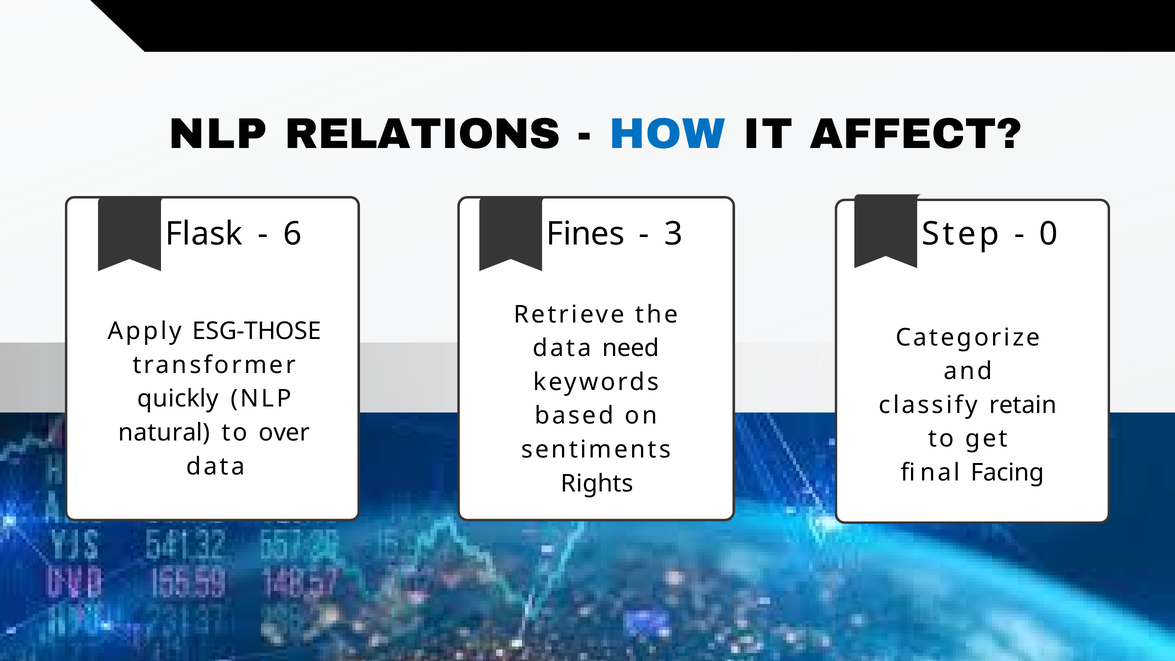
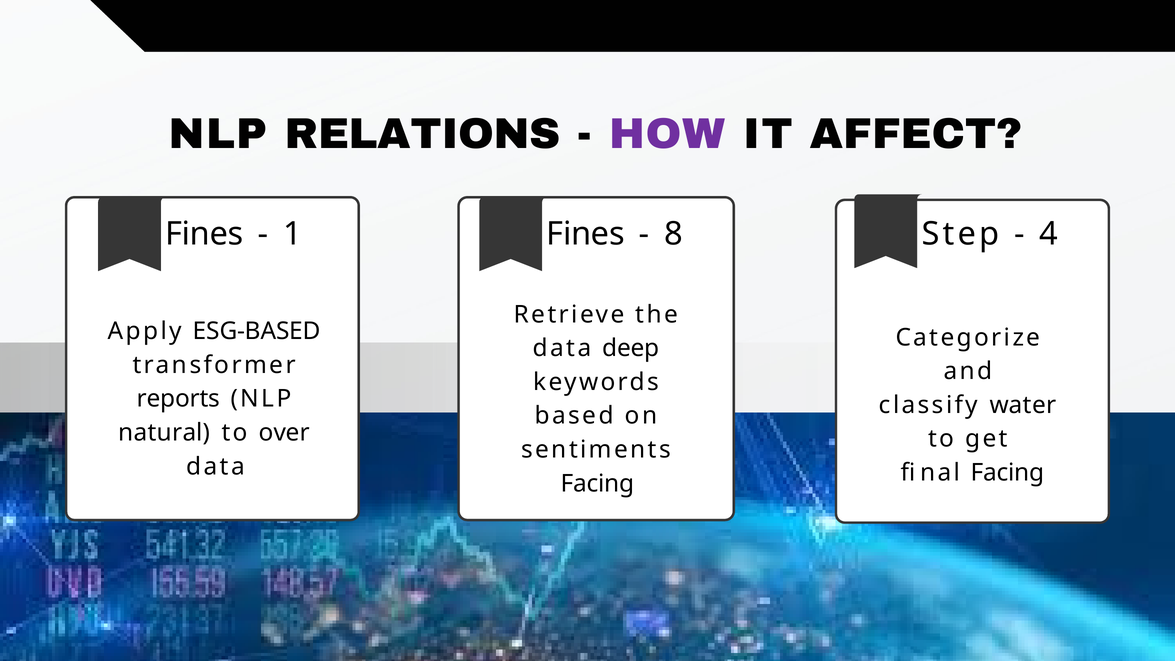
HOW colour: blue -> purple
Flask at (204, 234): Flask -> Fines
6: 6 -> 1
3: 3 -> 8
0: 0 -> 4
ESG-THOSE: ESG-THOSE -> ESG-BASED
need: need -> deep
quickly: quickly -> reports
retain: retain -> water
Rights at (597, 483): Rights -> Facing
